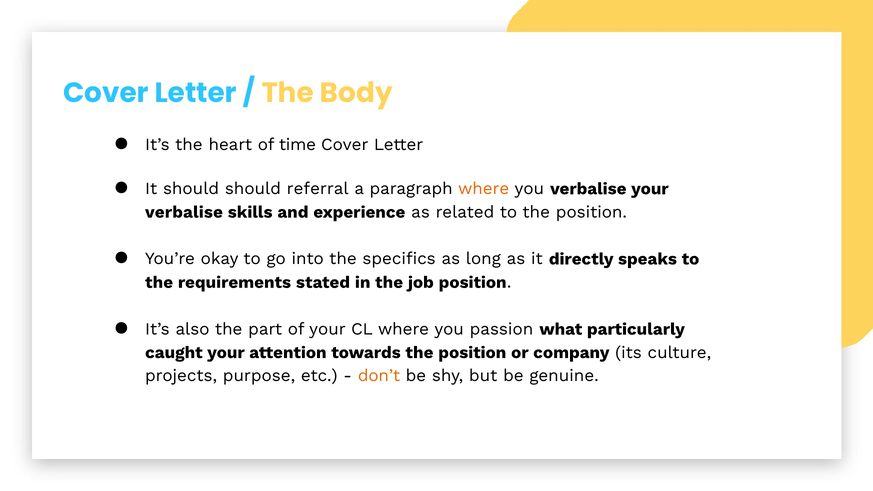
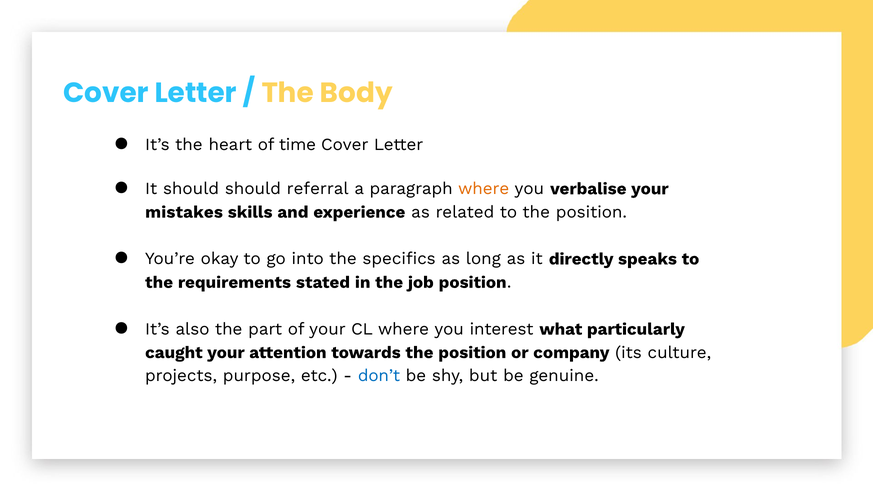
verbalise at (184, 212): verbalise -> mistakes
passion: passion -> interest
don’t colour: orange -> blue
